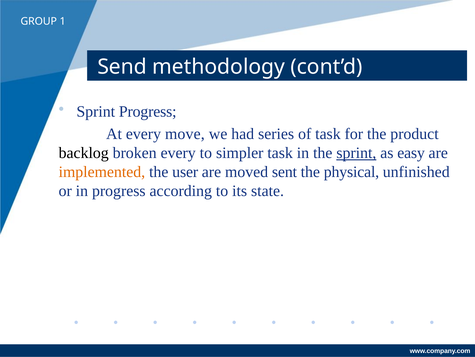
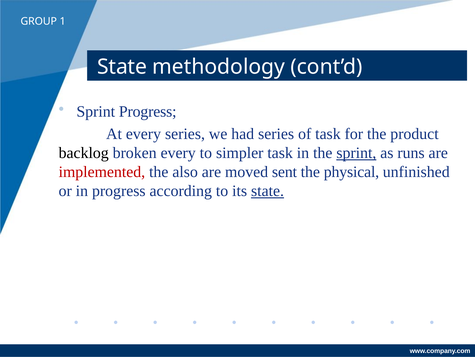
Send at (122, 67): Send -> State
every move: move -> series
easy: easy -> runs
implemented colour: orange -> red
user: user -> also
state at (268, 191) underline: none -> present
